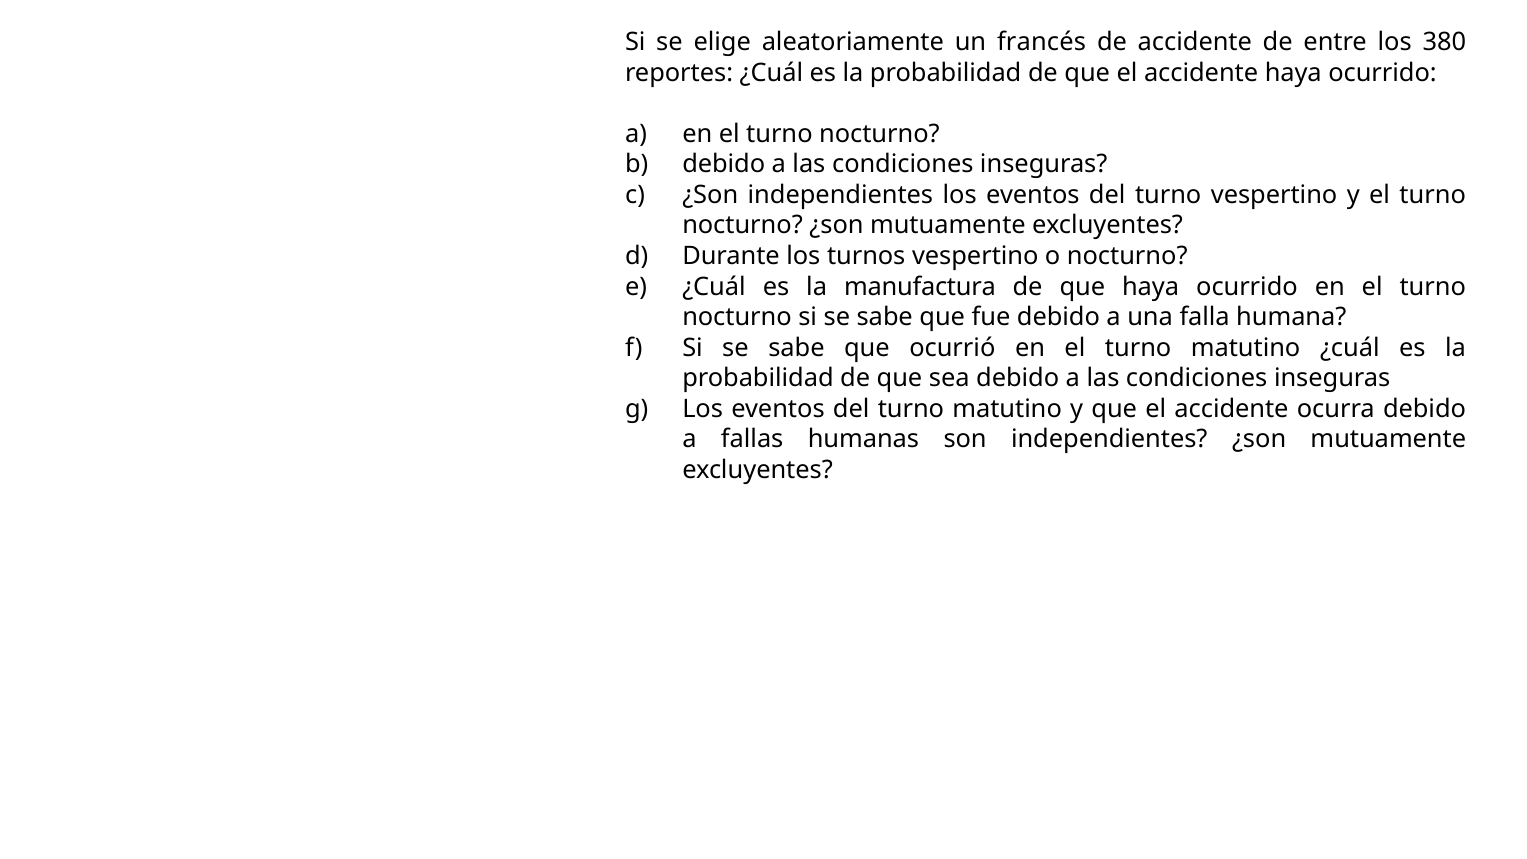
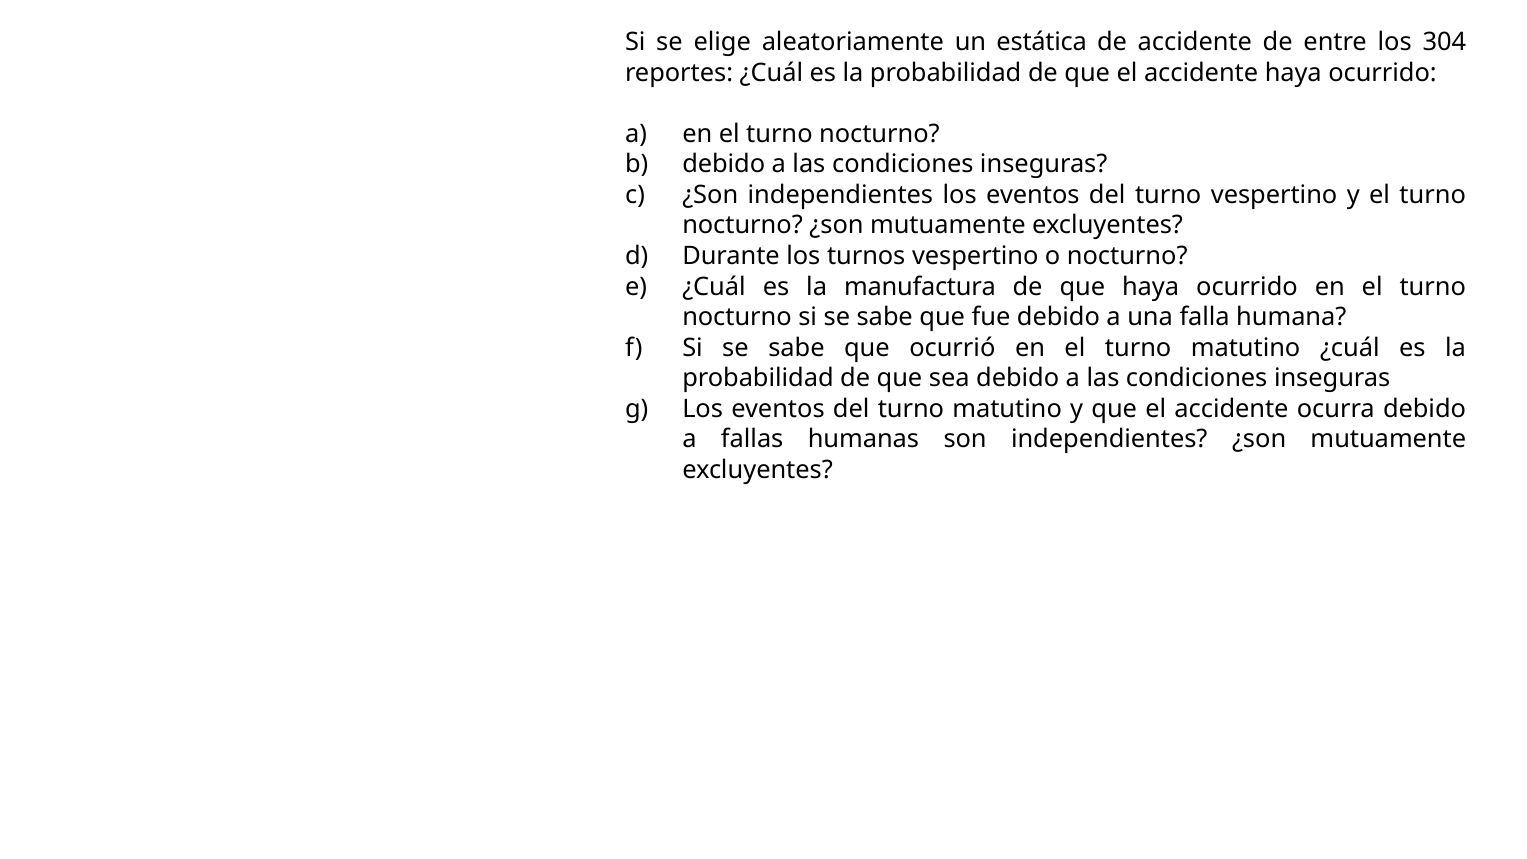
francés: francés -> estática
380: 380 -> 304
